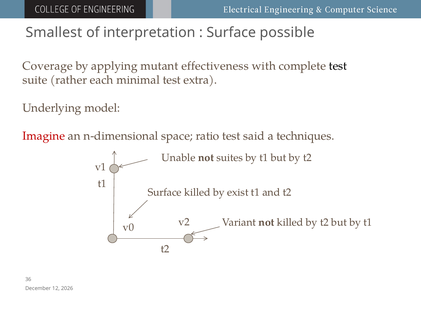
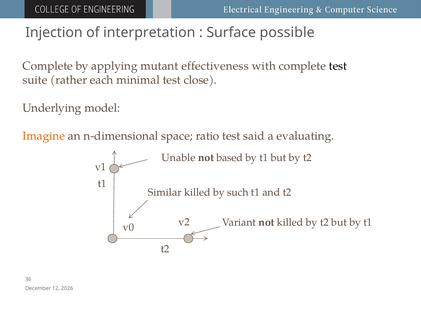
Smallest: Smallest -> Injection
Coverage at (48, 66): Coverage -> Complete
extra: extra -> close
Imagine colour: red -> orange
techniques: techniques -> evaluating
suites: suites -> based
Surface at (165, 192): Surface -> Similar
exist: exist -> such
